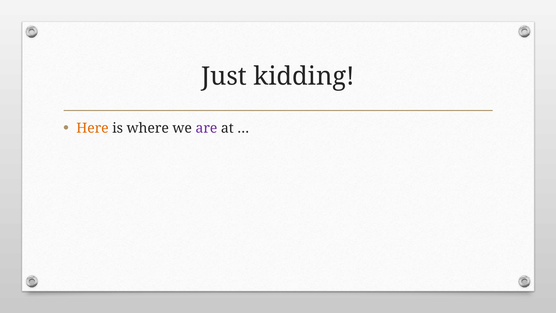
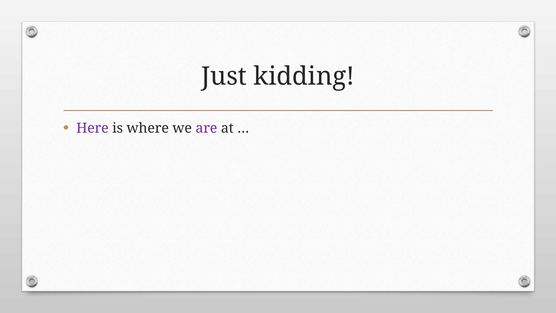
Here colour: orange -> purple
